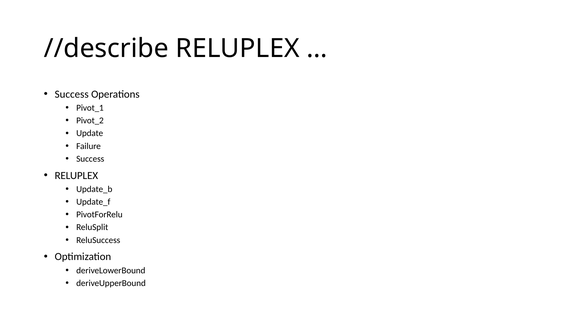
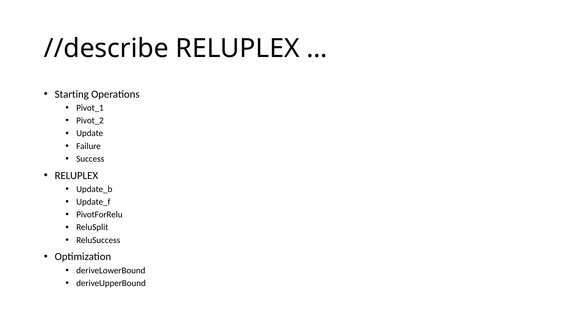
Success at (72, 94): Success -> Starting
